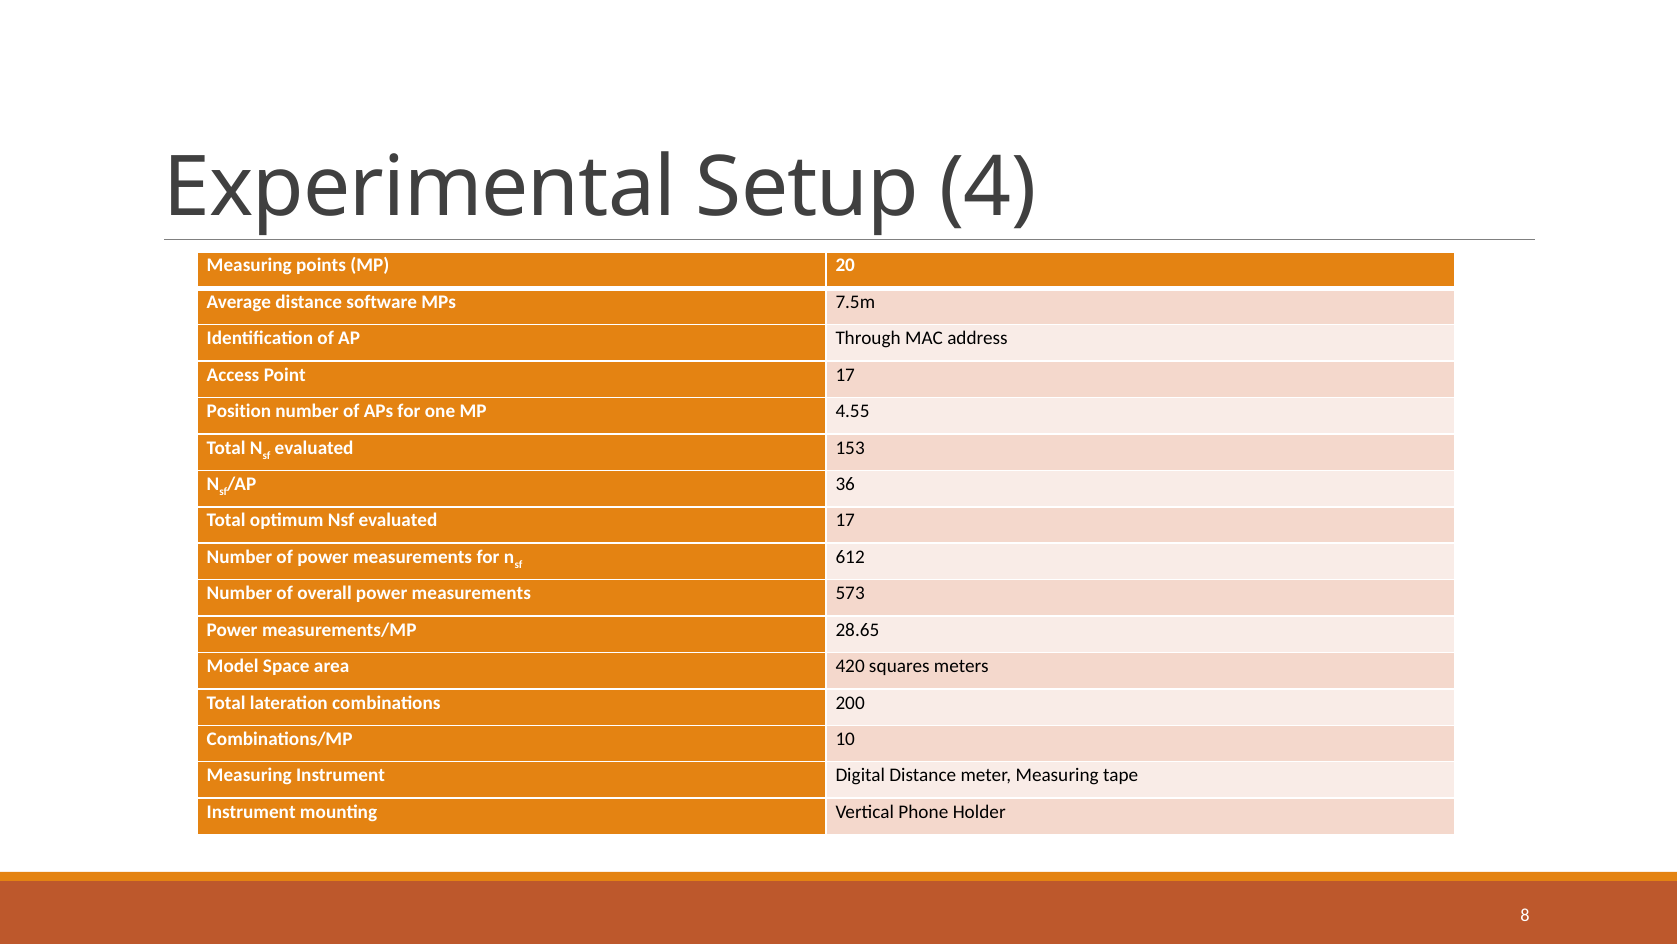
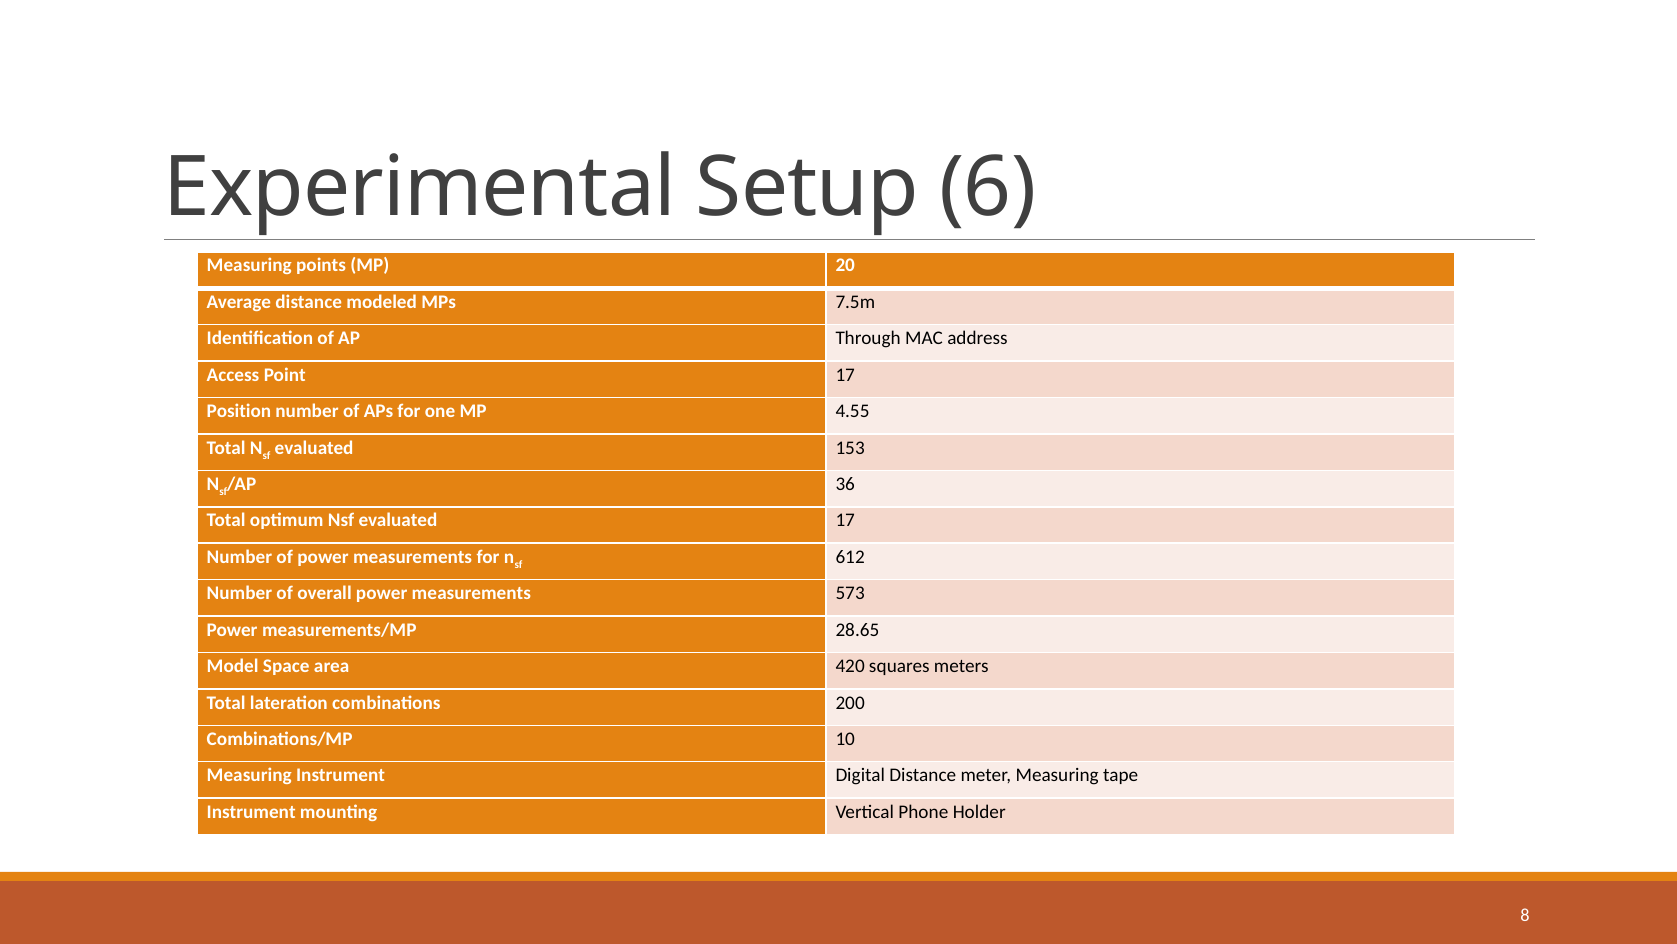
4: 4 -> 6
software: software -> modeled
